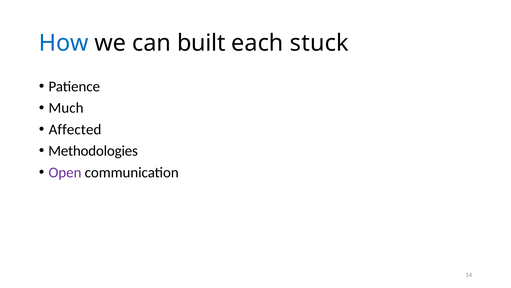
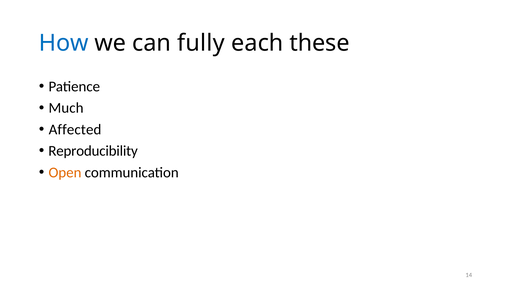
built: built -> fully
stuck: stuck -> these
Methodologies: Methodologies -> Reproducibility
Open colour: purple -> orange
